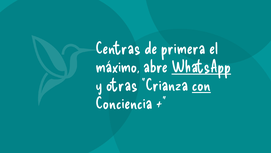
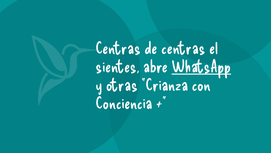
de primera: primera -> centras
máximo: máximo -> sientes
con underline: present -> none
